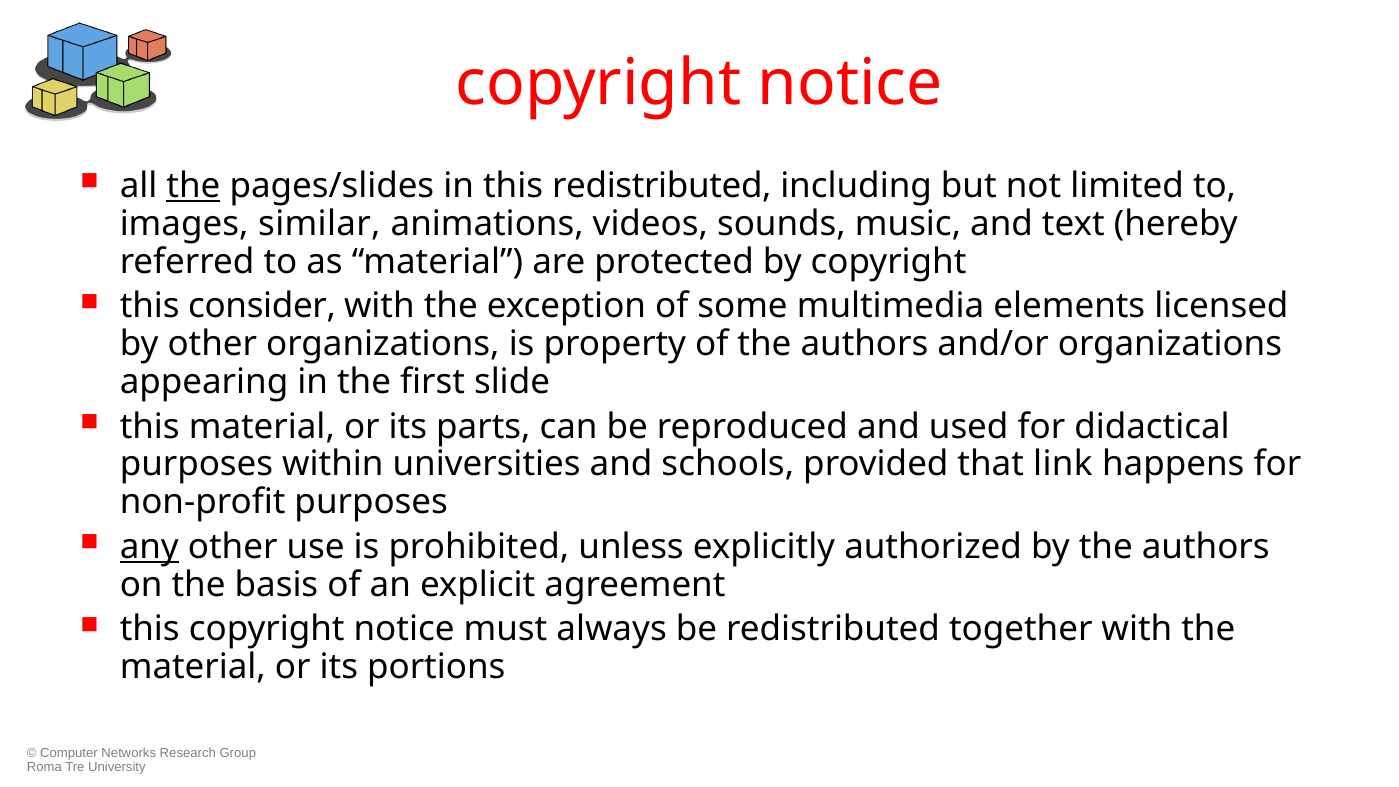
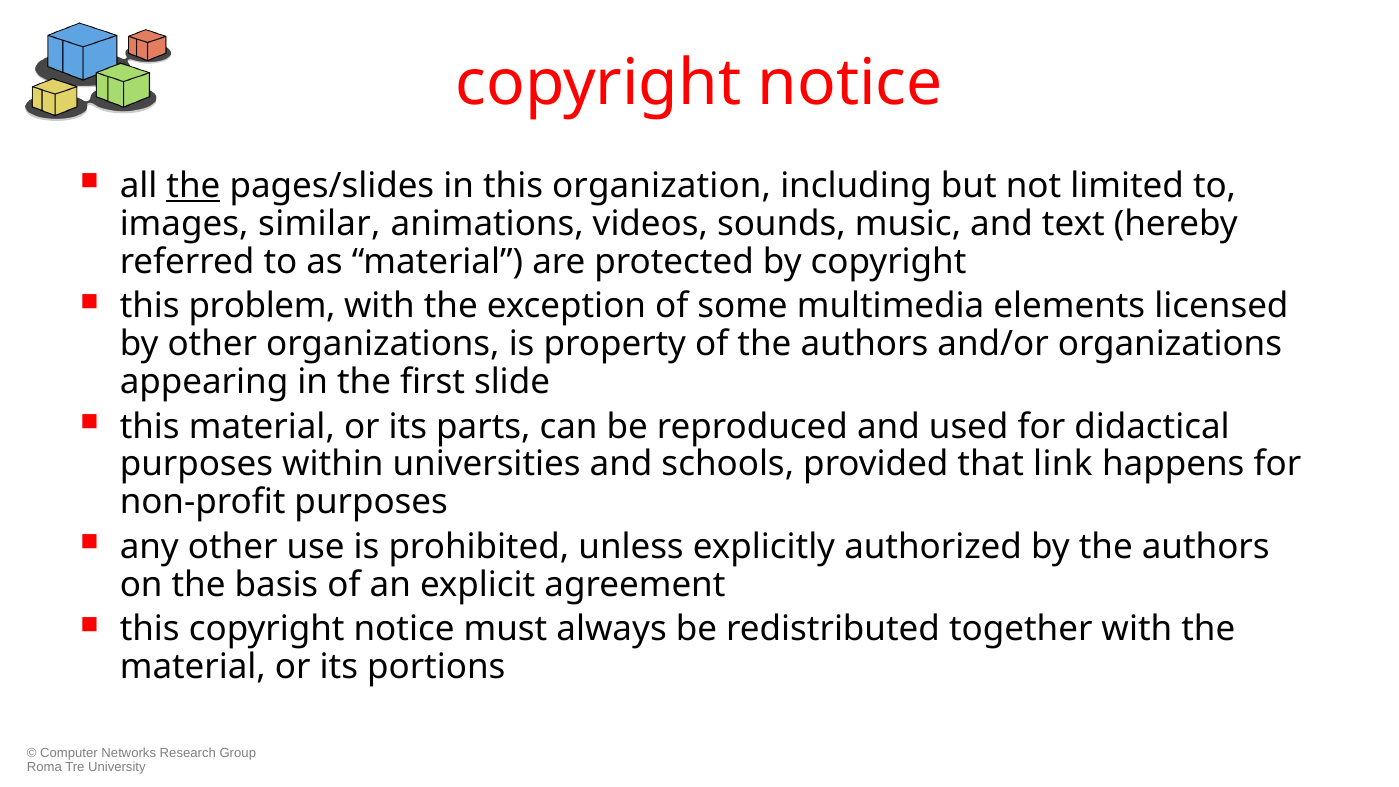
this redistributed: redistributed -> organization
consider: consider -> problem
any underline: present -> none
